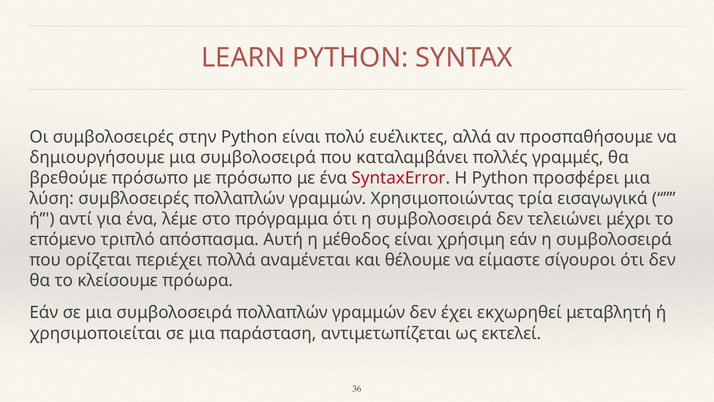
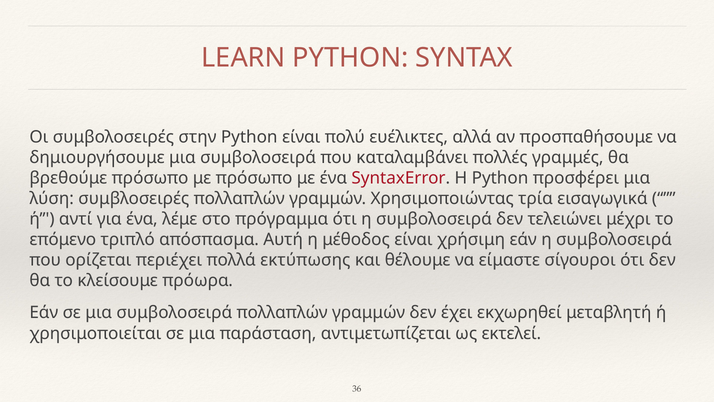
αναμένεται: αναμένεται -> εκτύπωσης
